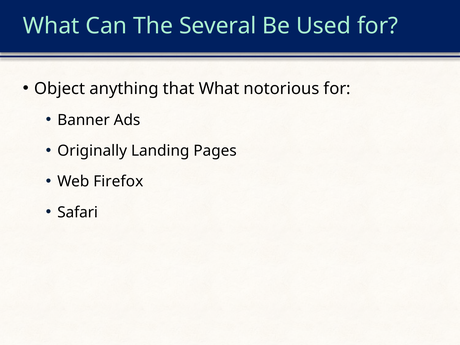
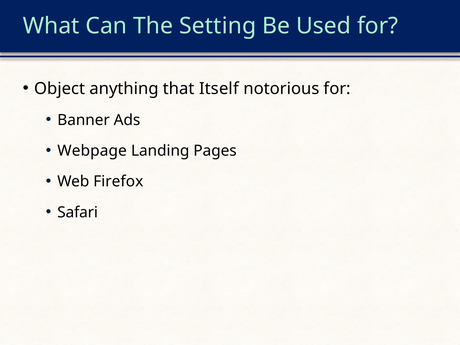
Several: Several -> Setting
that What: What -> Itself
Originally: Originally -> Webpage
